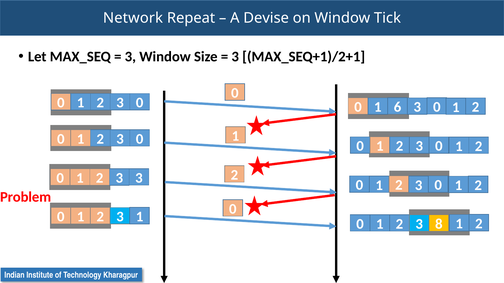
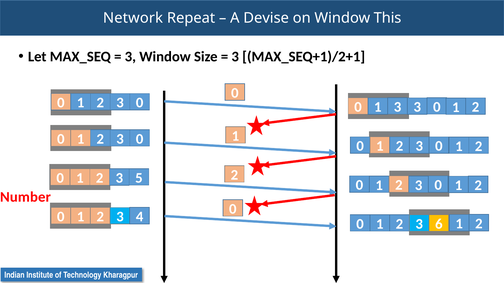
Tick: Tick -> This
1 6: 6 -> 3
3 3: 3 -> 5
Problem: Problem -> Number
3 1: 1 -> 4
8: 8 -> 6
